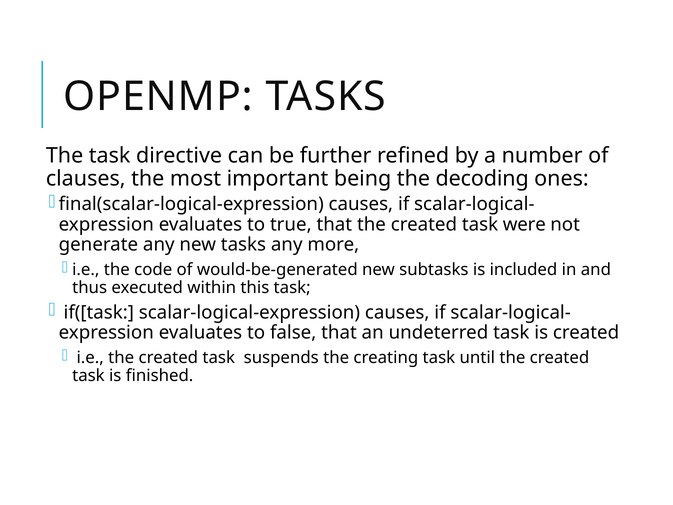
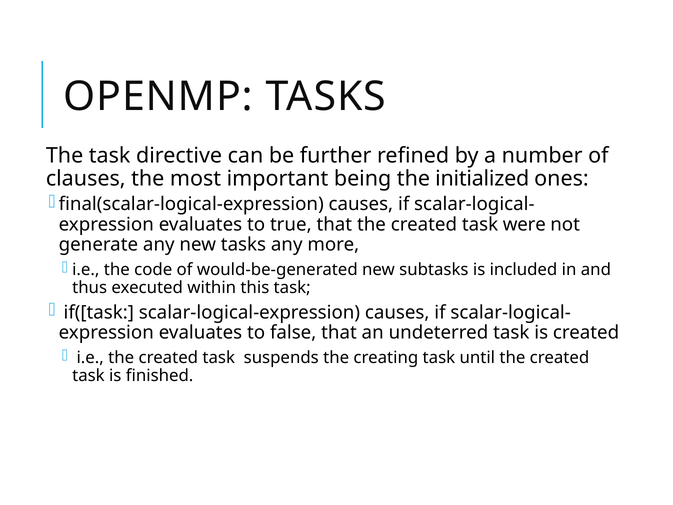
decoding: decoding -> initialized
